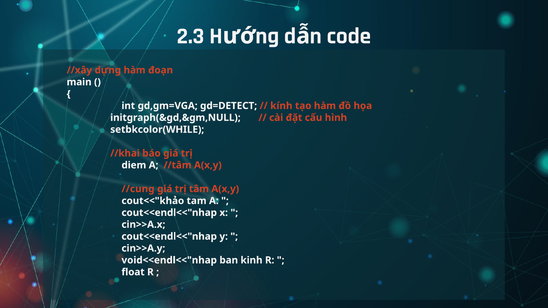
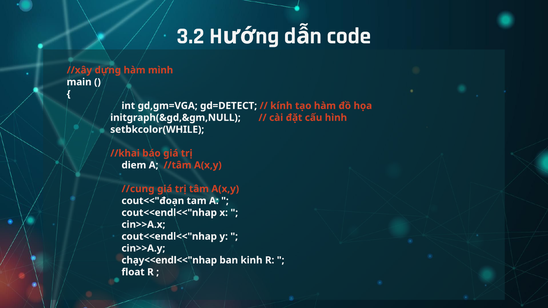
2.3: 2.3 -> 3.2
đoạn: đoạn -> mình
cout<<"khảo: cout<<"khảo -> cout<<"đoạn
void<<endl<<"nhap: void<<endl<<"nhap -> chạy<<endl<<"nhap
